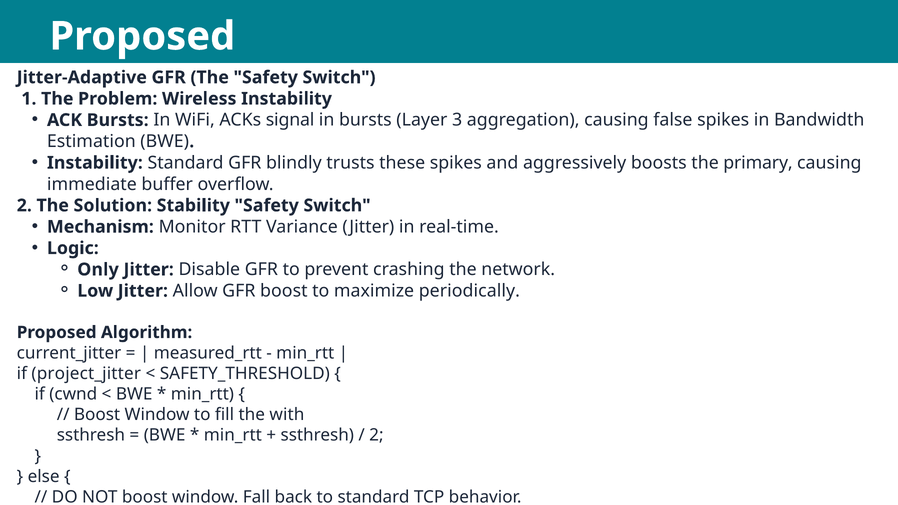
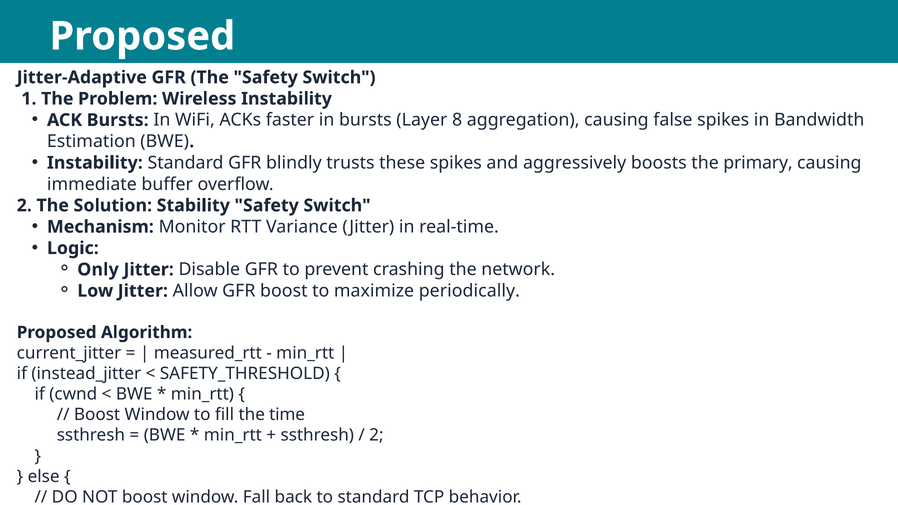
signal: signal -> faster
3: 3 -> 8
project_jitter: project_jitter -> instead_jitter
with: with -> time
